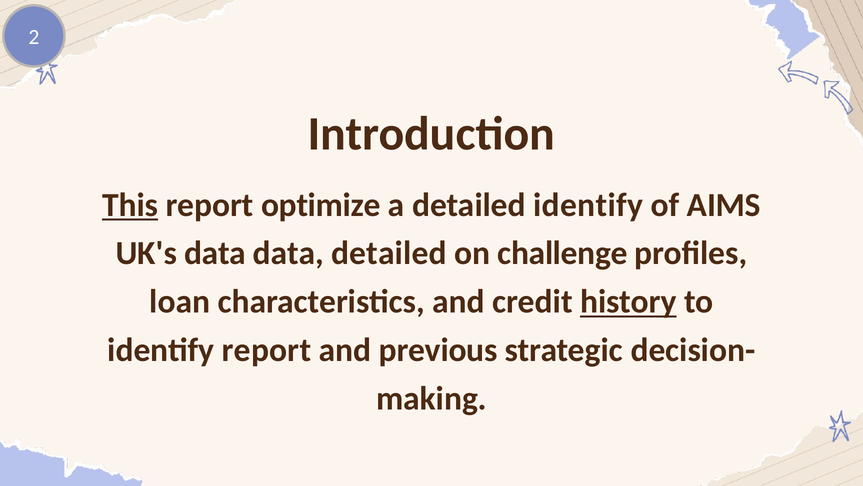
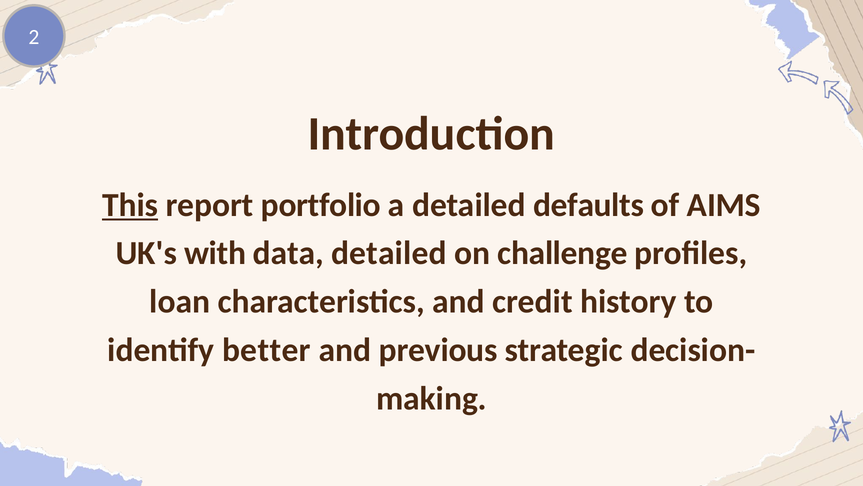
optimize: optimize -> portfolio
detailed identify: identify -> defaults
UK's data: data -> with
history underline: present -> none
identify report: report -> better
